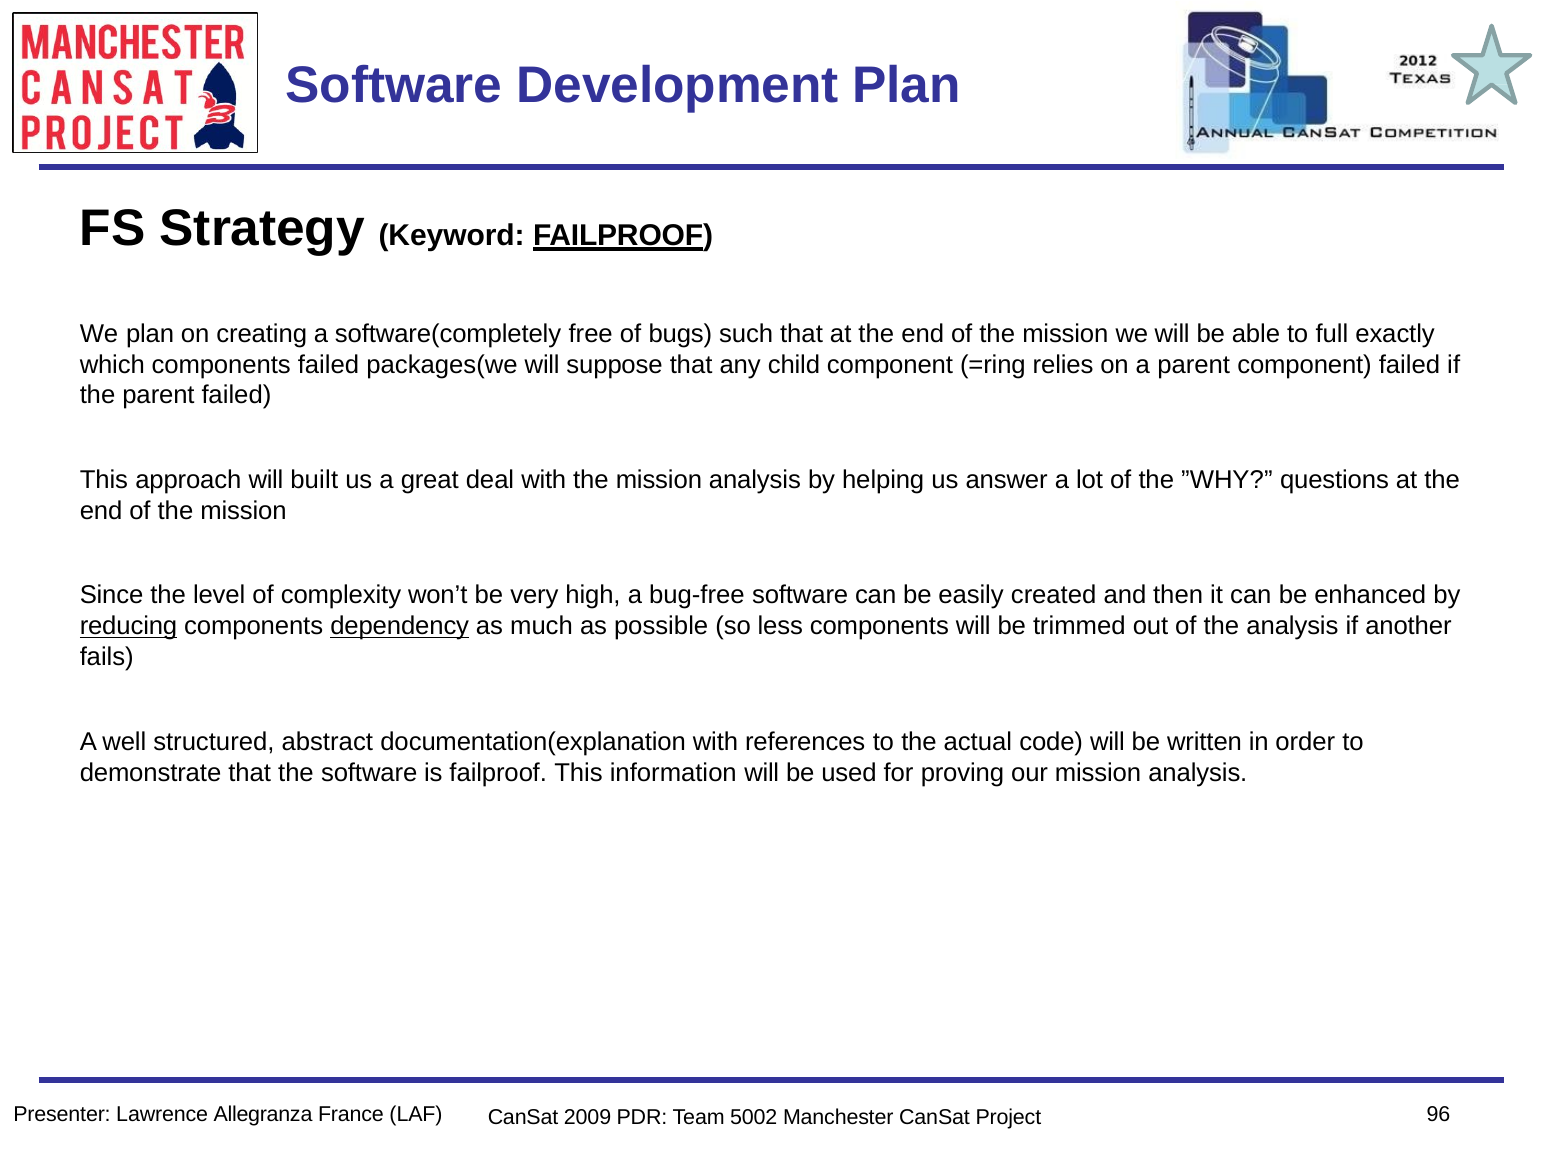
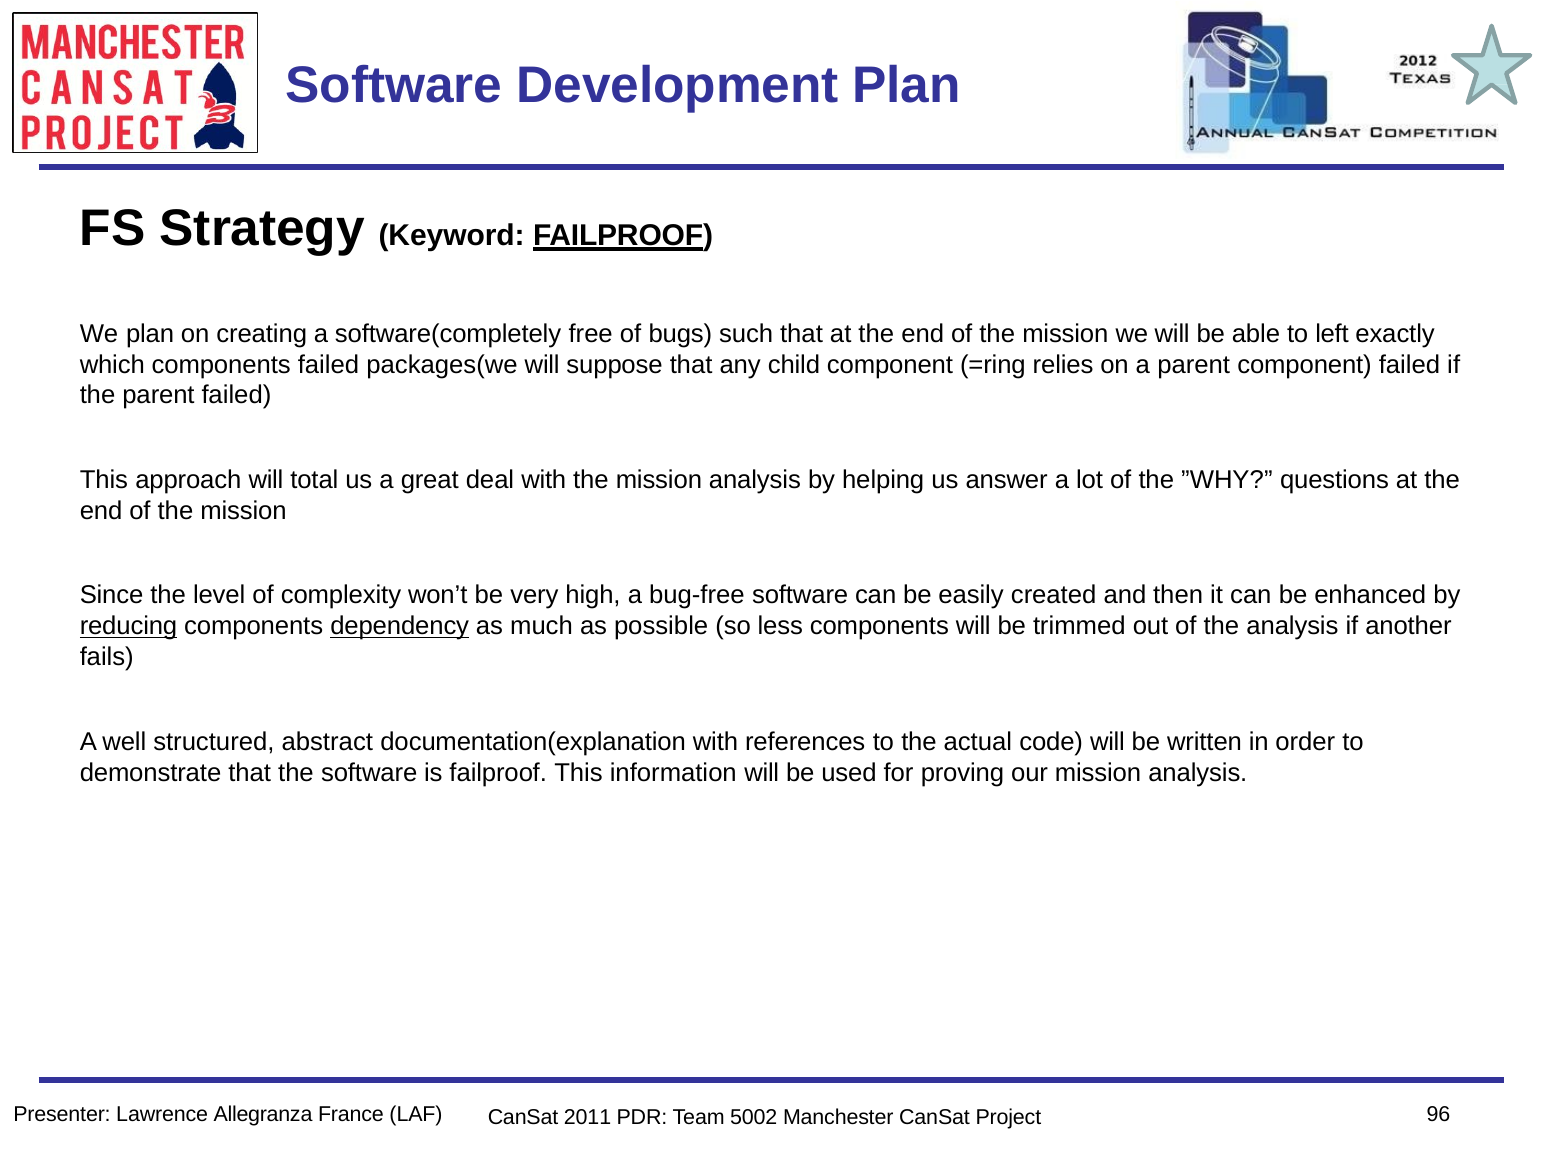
full: full -> left
built: built -> total
2009: 2009 -> 2011
